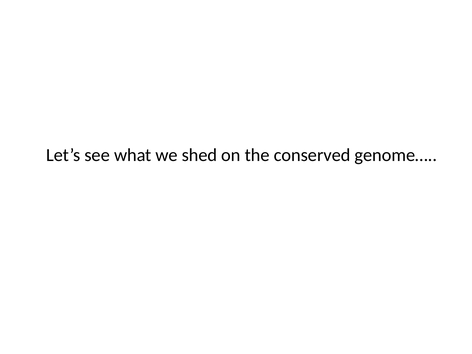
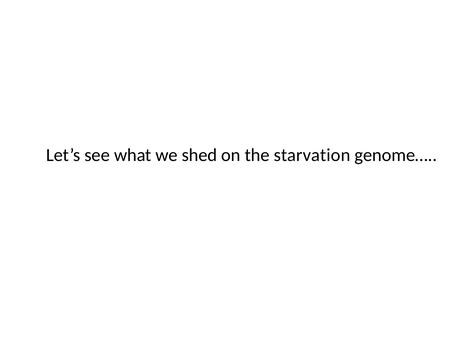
conserved: conserved -> starvation
